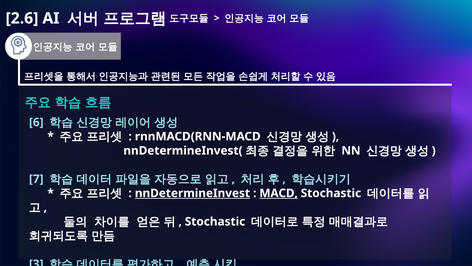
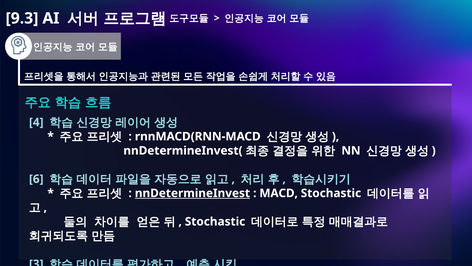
2.6: 2.6 -> 9.3
6: 6 -> 4
7: 7 -> 6
MACD underline: present -> none
